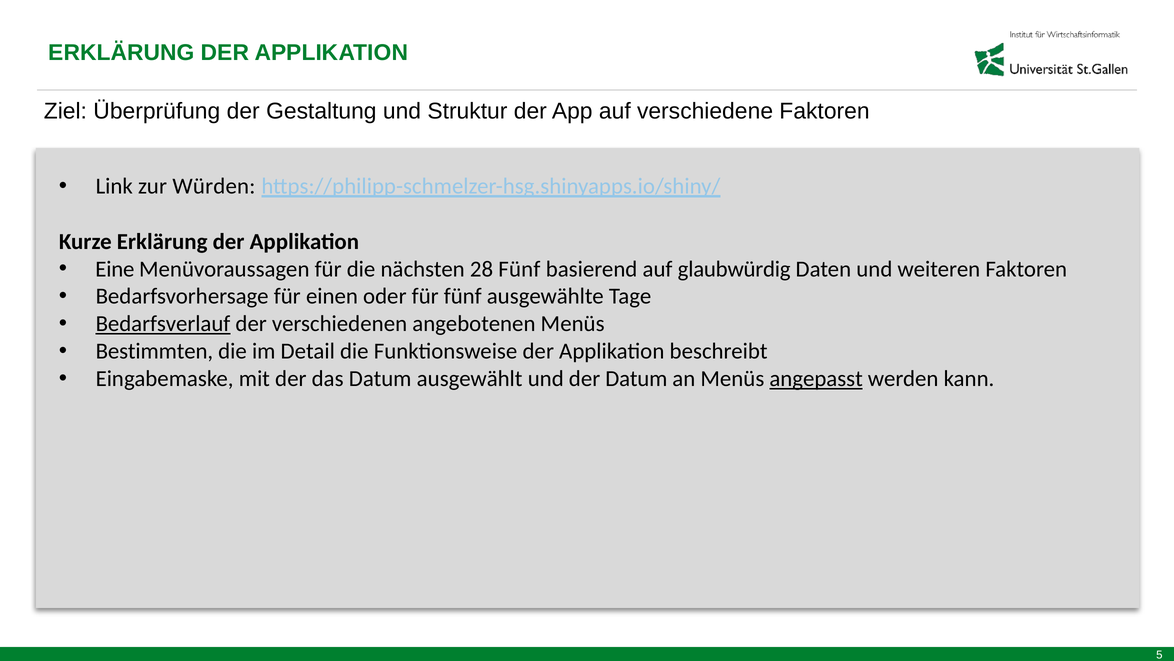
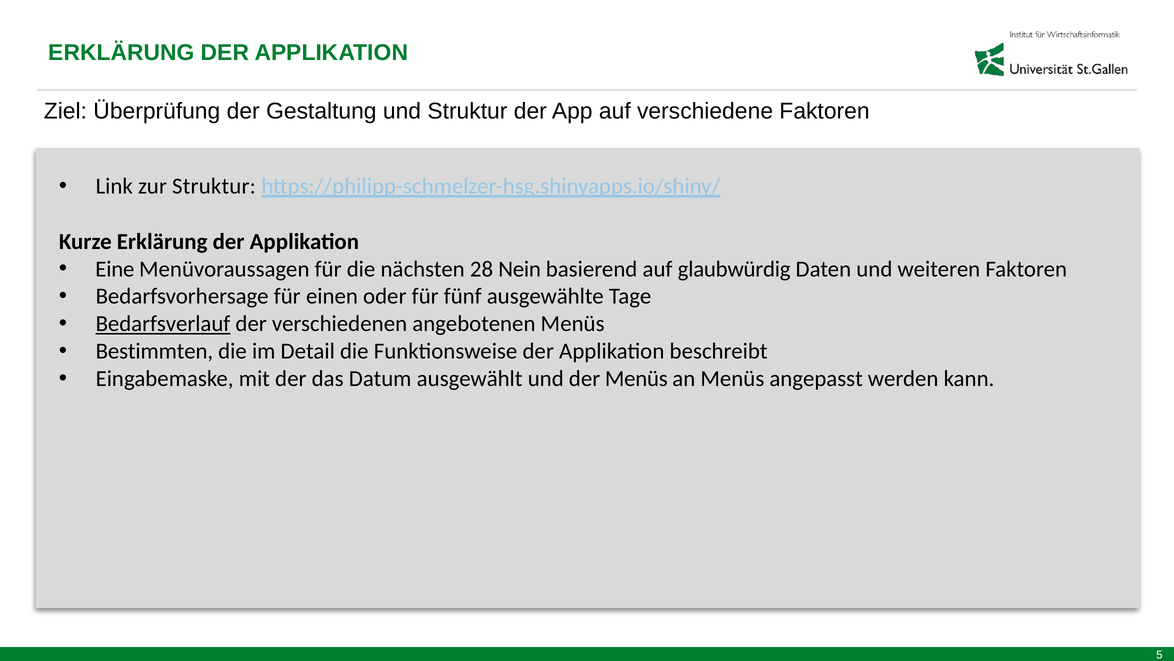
zur Würden: Würden -> Struktur
28 Fünf: Fünf -> Nein
der Datum: Datum -> Menüs
angepasst underline: present -> none
